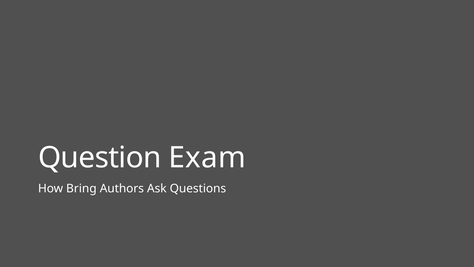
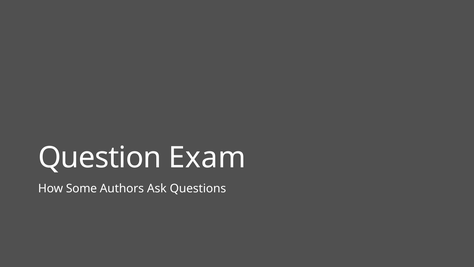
Bring: Bring -> Some
